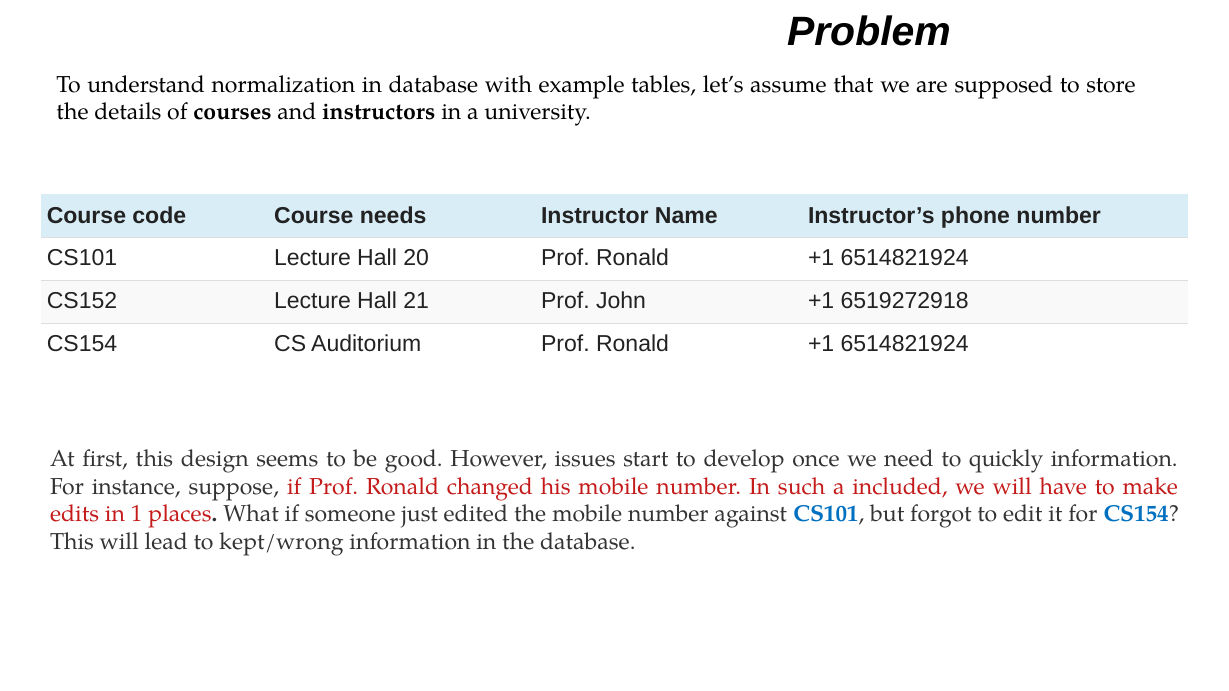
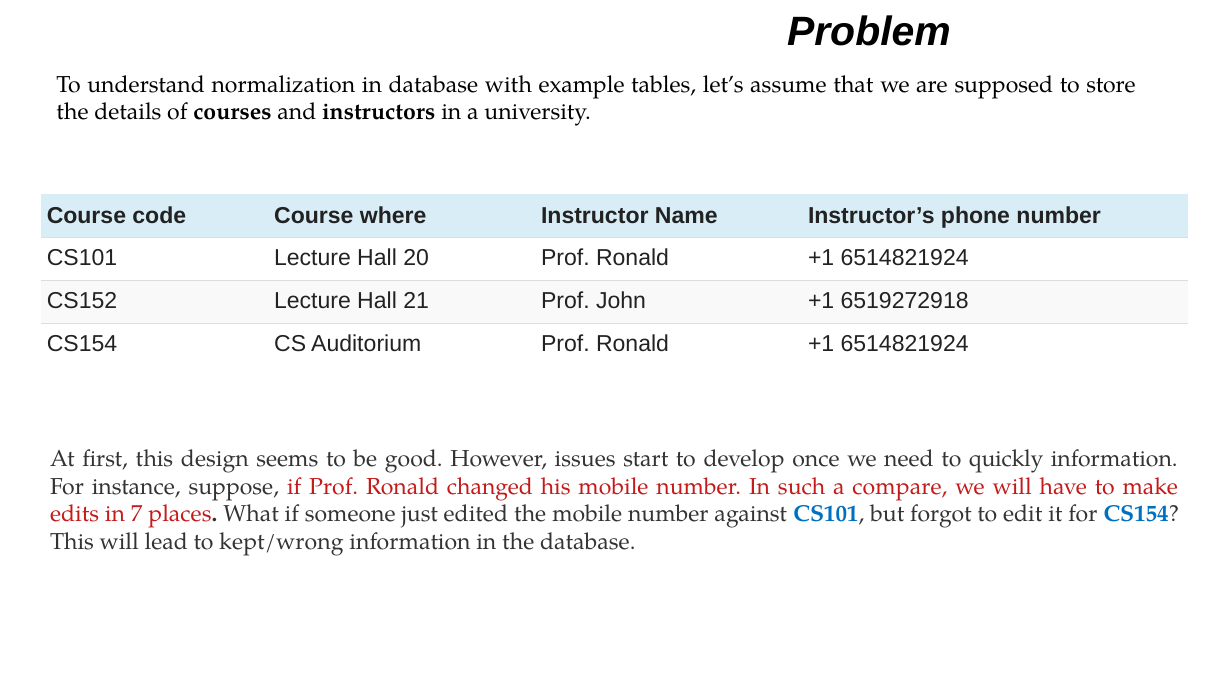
needs: needs -> where
included: included -> compare
1: 1 -> 7
